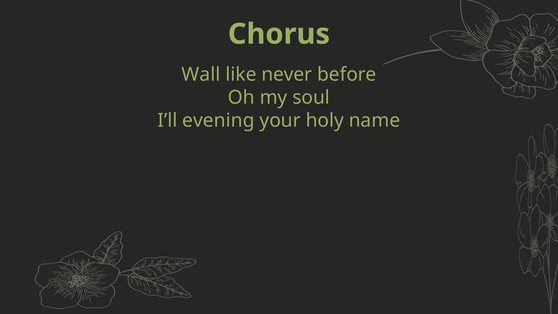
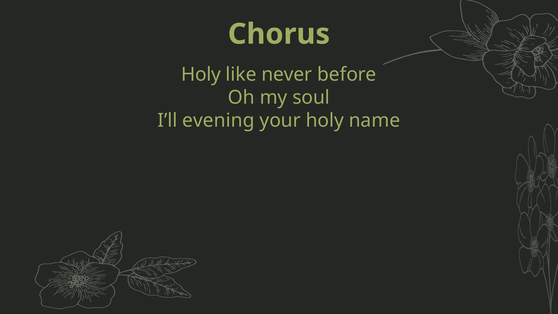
Wall at (201, 75): Wall -> Holy
